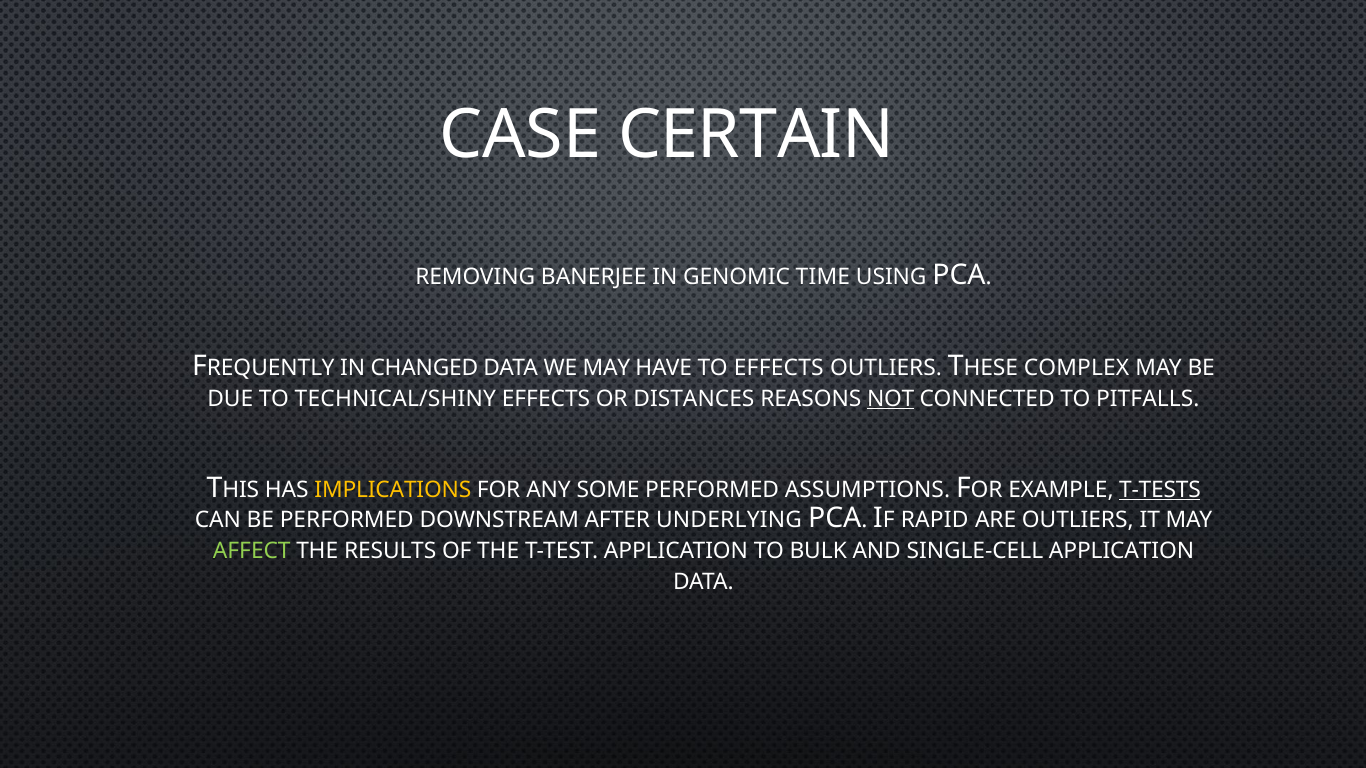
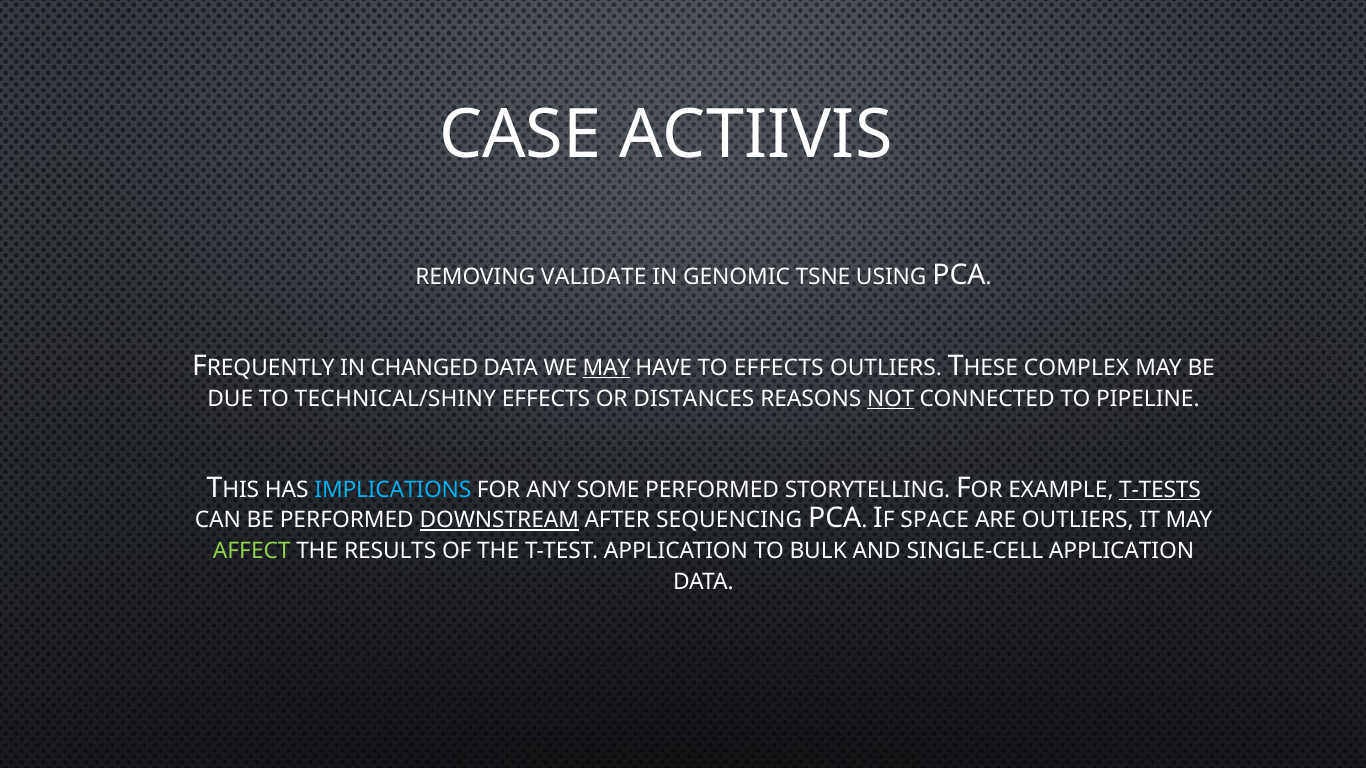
CERTAIN: CERTAIN -> ACTIIVIS
BANERJEE: BANERJEE -> VALIDATE
TIME: TIME -> TSNE
MAY at (607, 368) underline: none -> present
PITFALLS: PITFALLS -> PIPELINE
IMPLICATIONS colour: yellow -> light blue
ASSUMPTIONS: ASSUMPTIONS -> STORYTELLING
DOWNSTREAM underline: none -> present
UNDERLYING: UNDERLYING -> SEQUENCING
RAPID: RAPID -> SPACE
